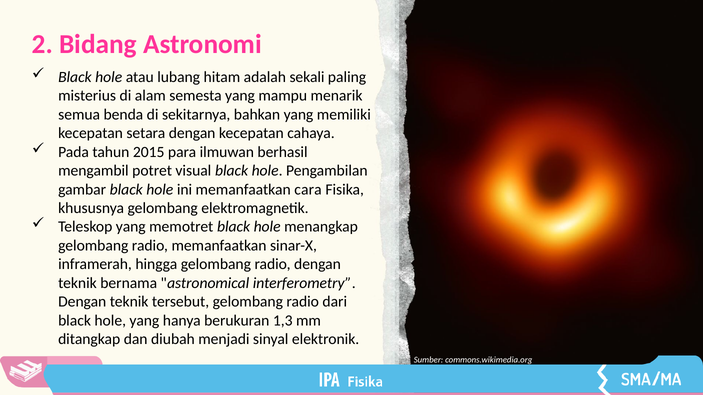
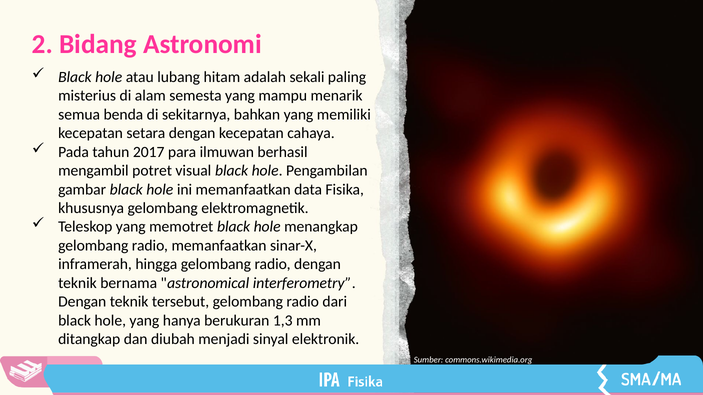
2015: 2015 -> 2017
cara: cara -> data
